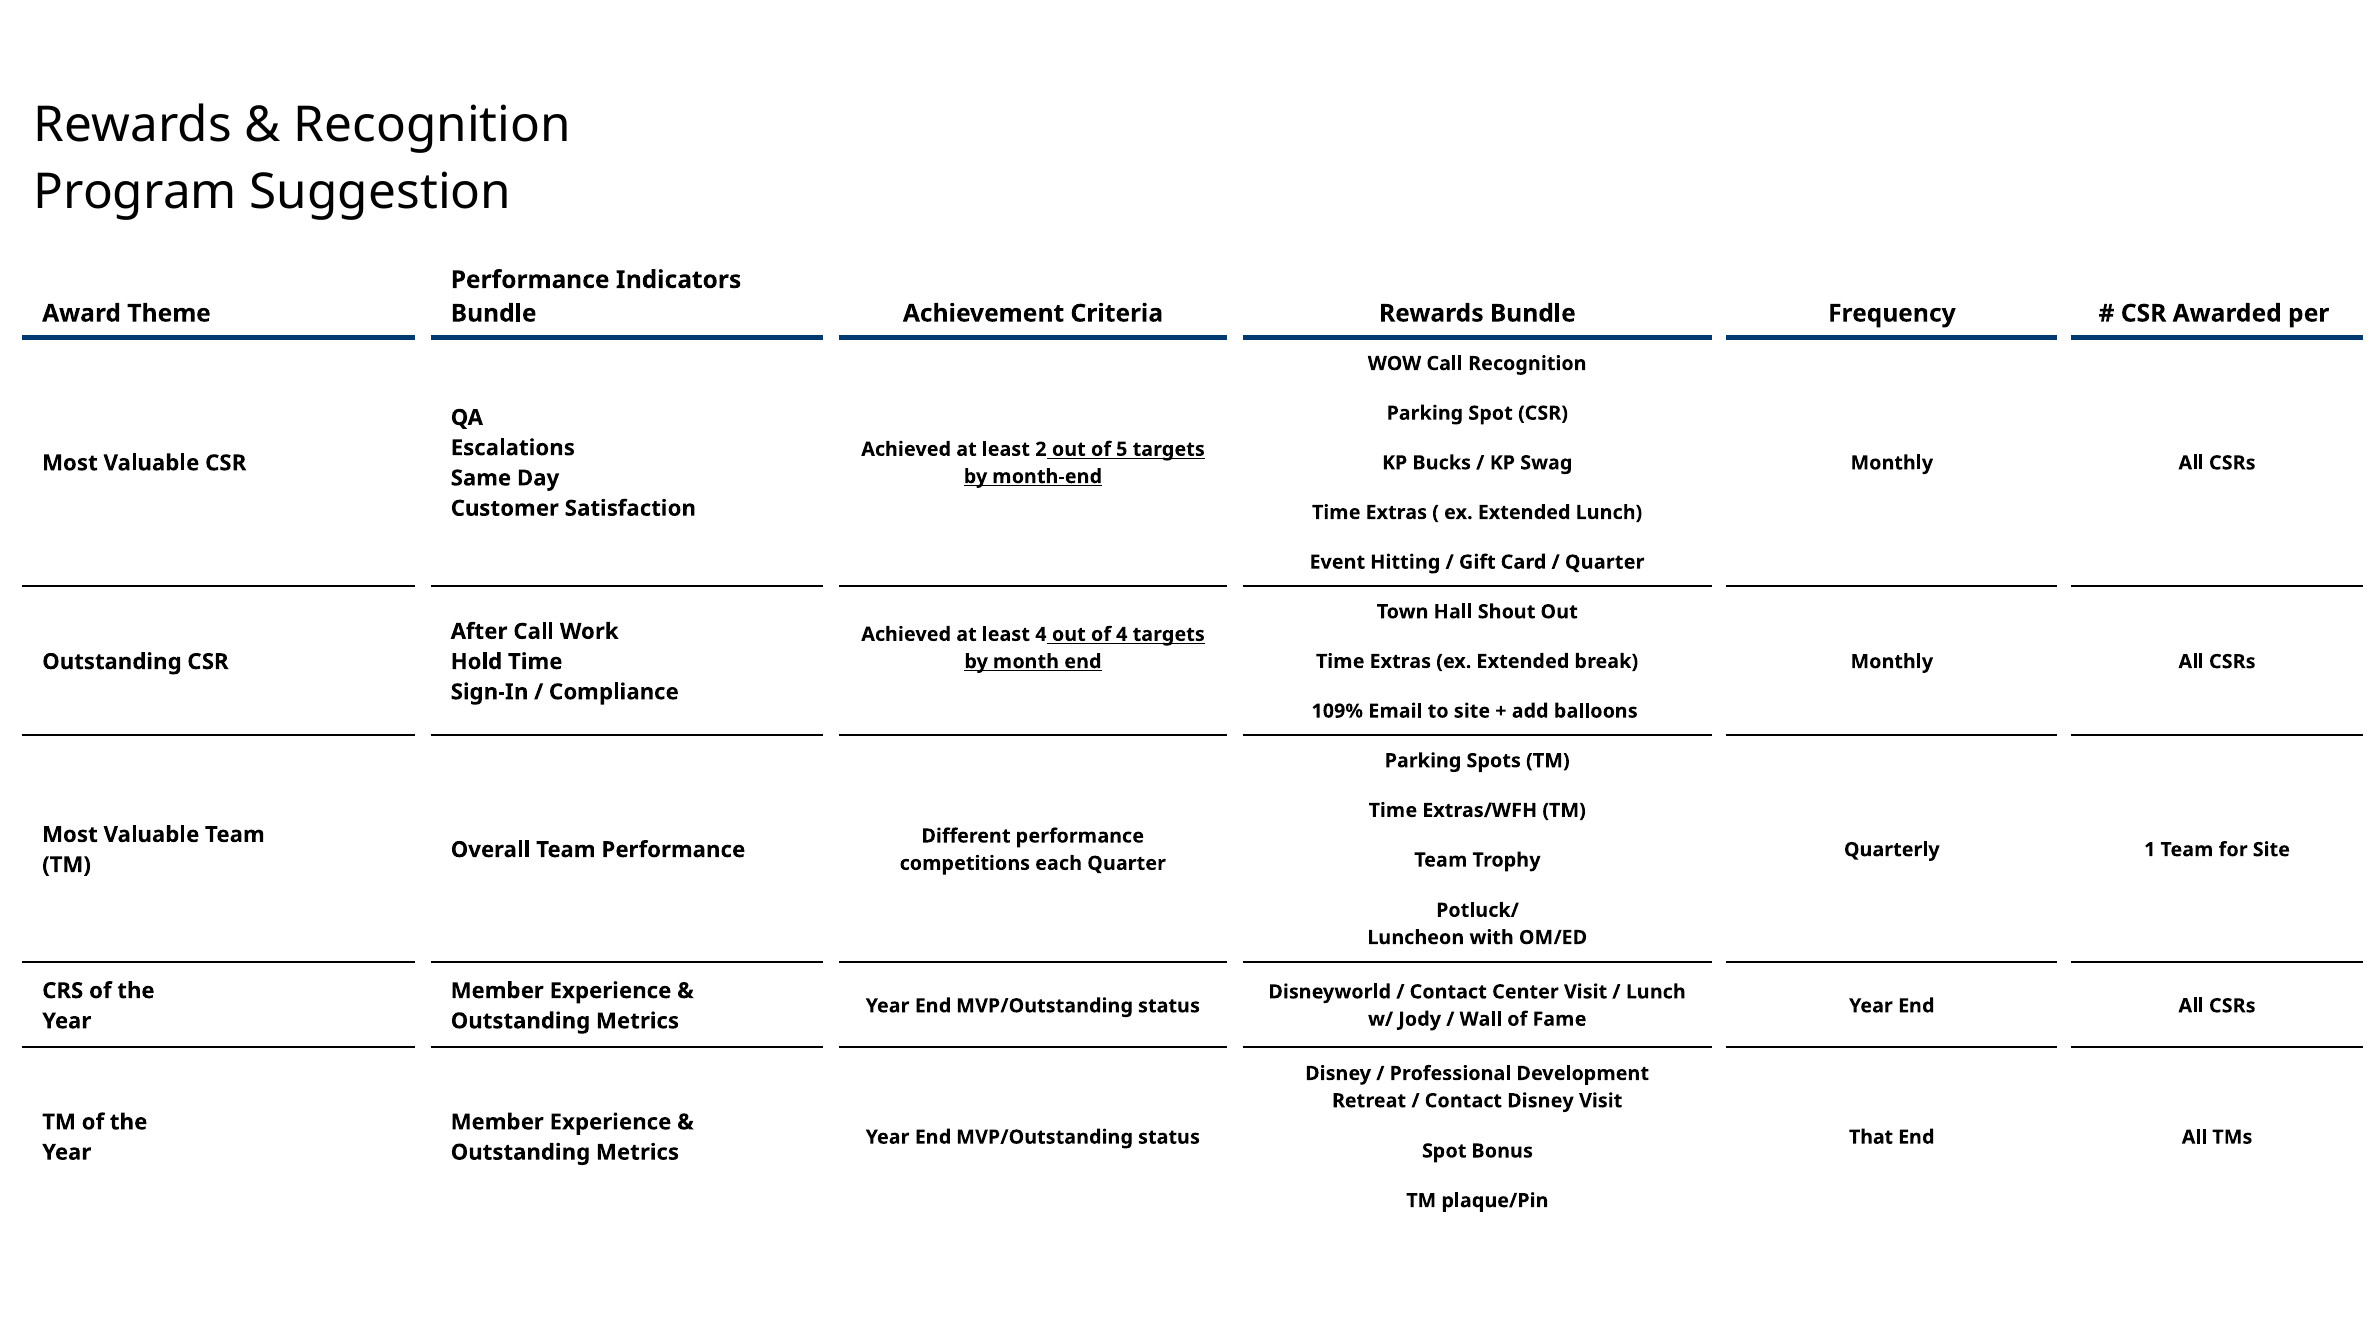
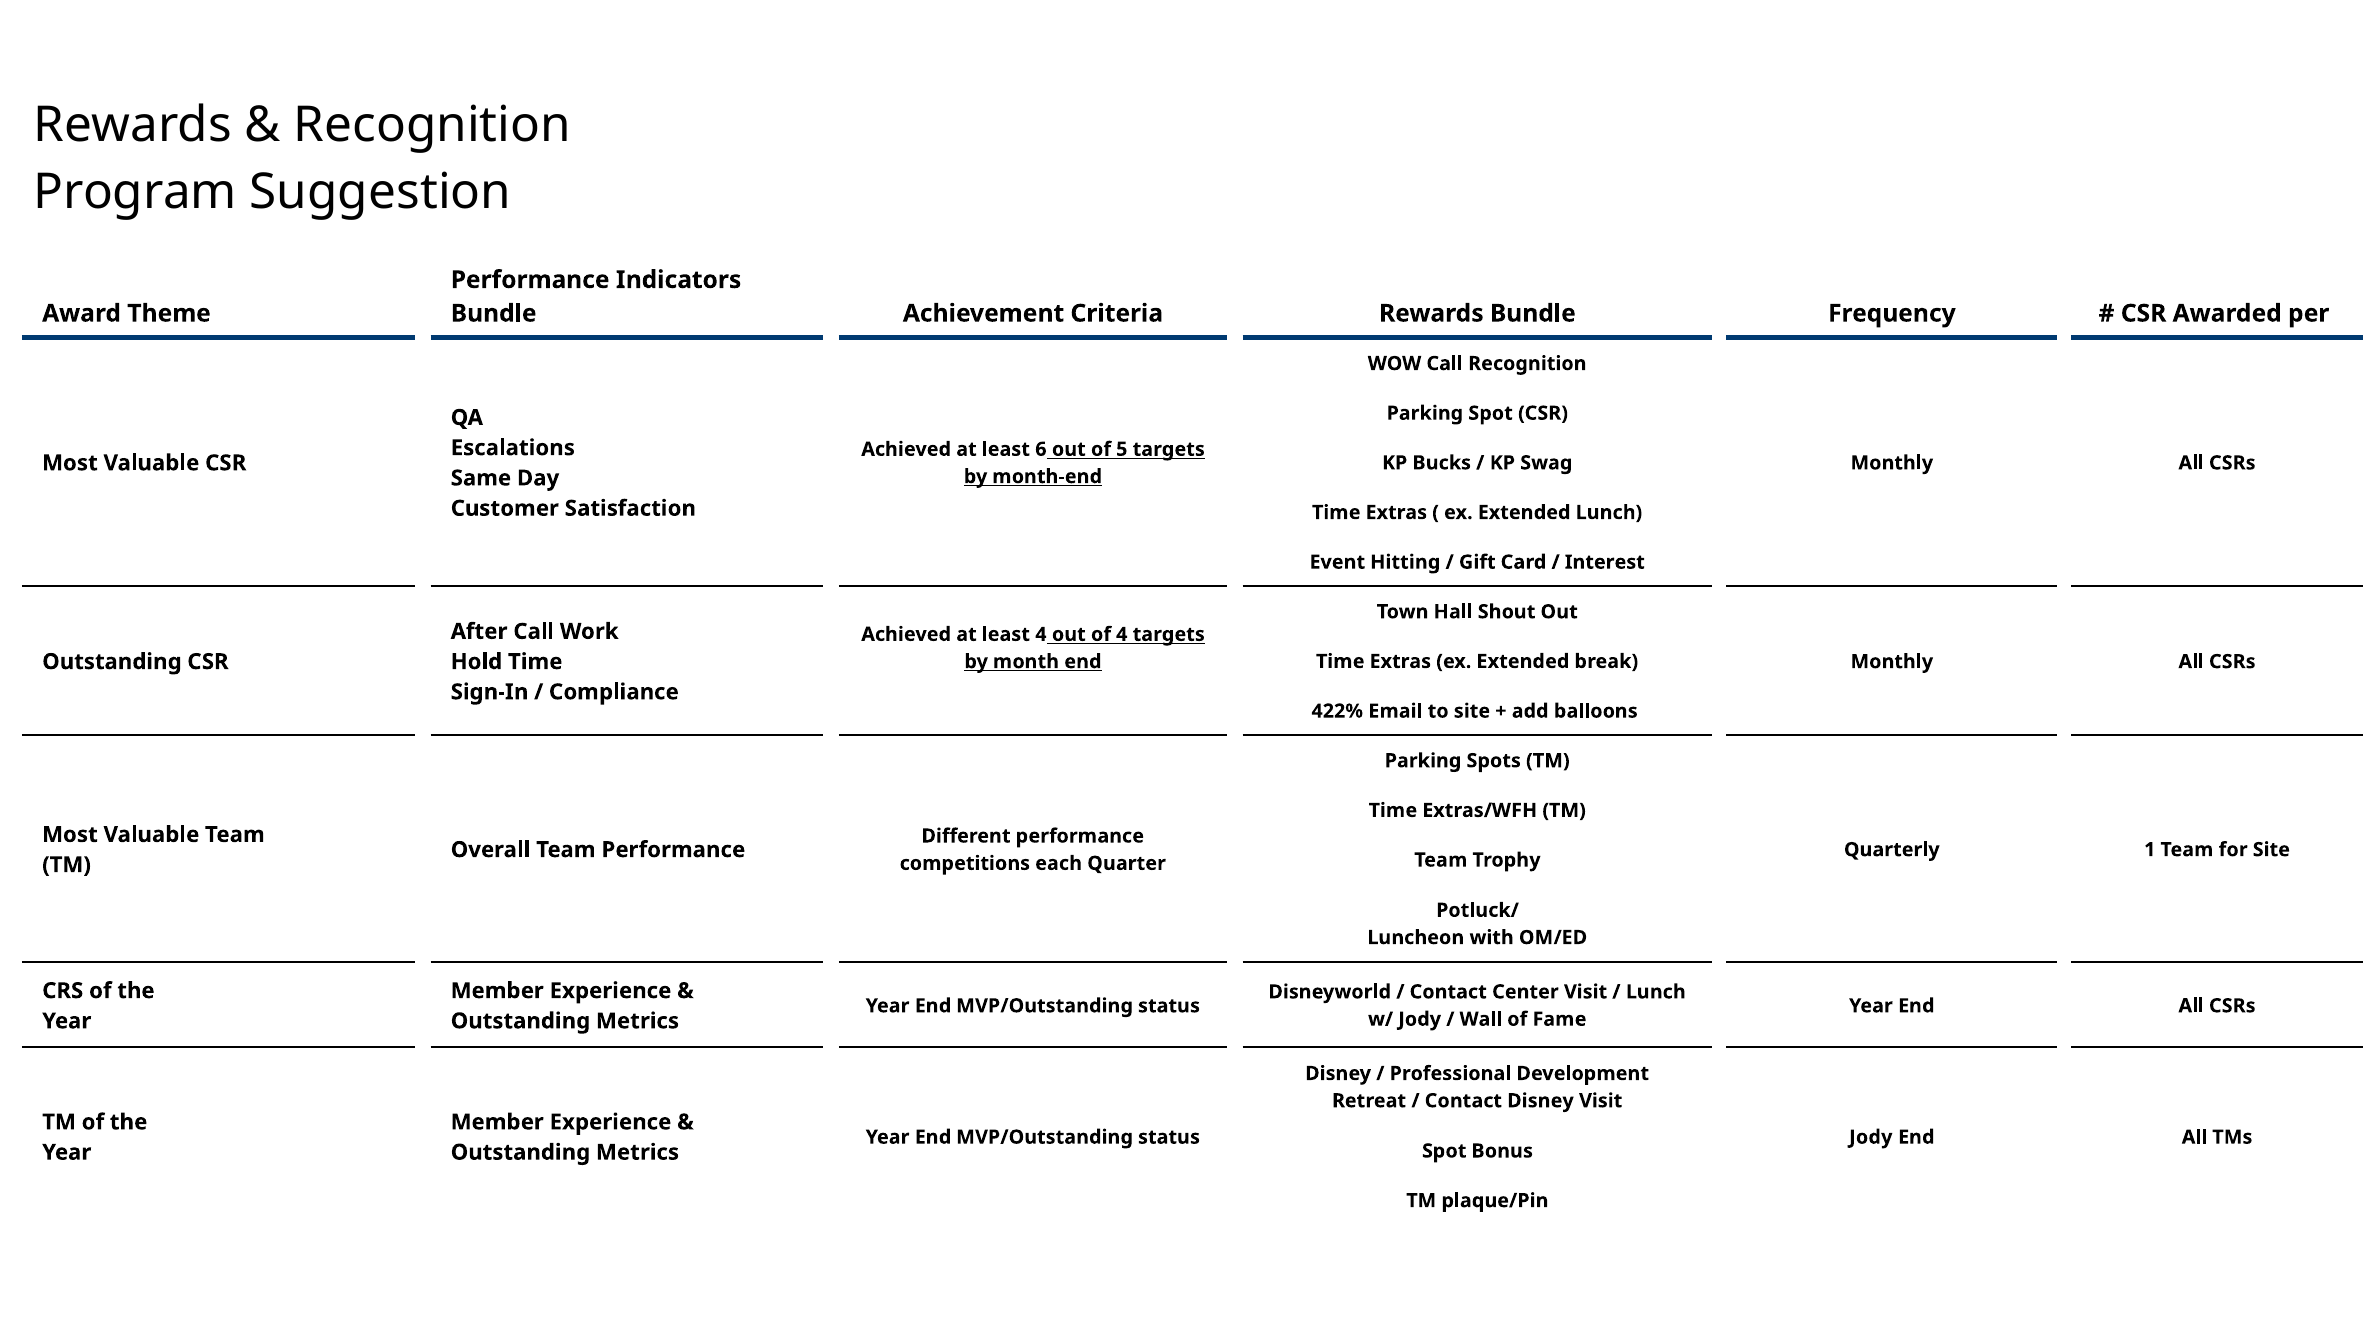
2: 2 -> 6
Quarter at (1605, 562): Quarter -> Interest
109%: 109% -> 422%
That at (1871, 1137): That -> Jody
